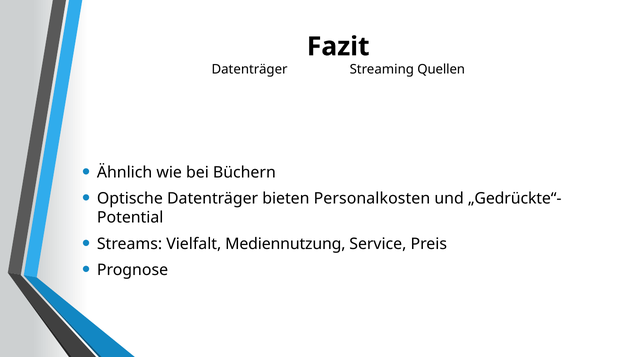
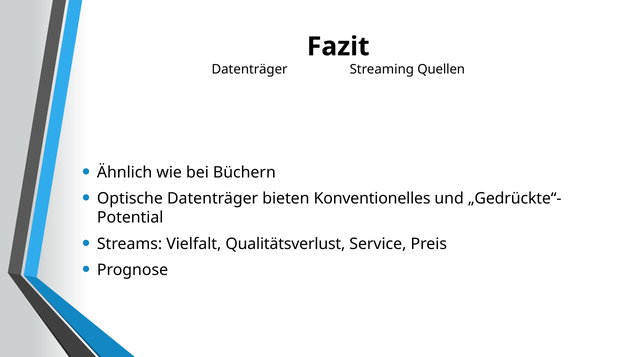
Personalkosten: Personalkosten -> Konventionelles
Mediennutzung: Mediennutzung -> Qualitätsverlust
